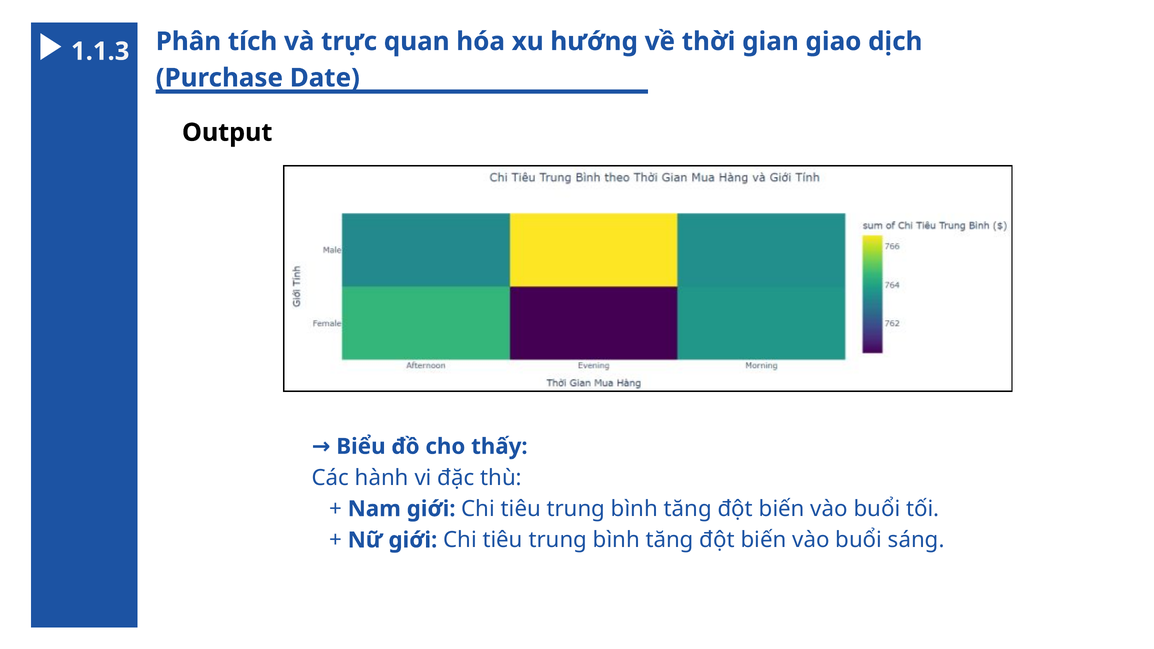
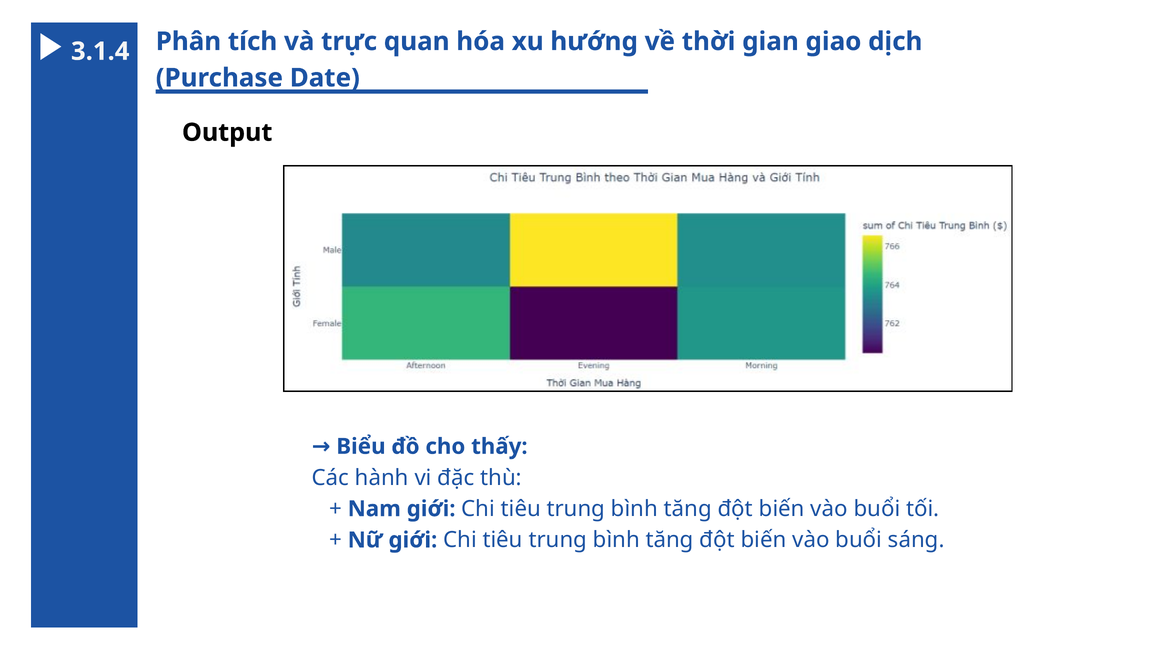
1.1.3: 1.1.3 -> 3.1.4
